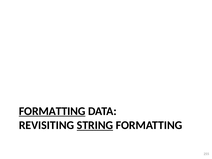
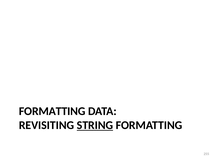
FORMATTING at (52, 111) underline: present -> none
